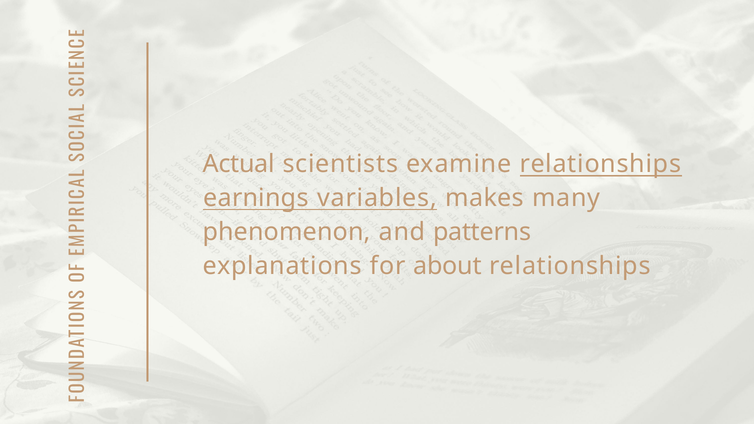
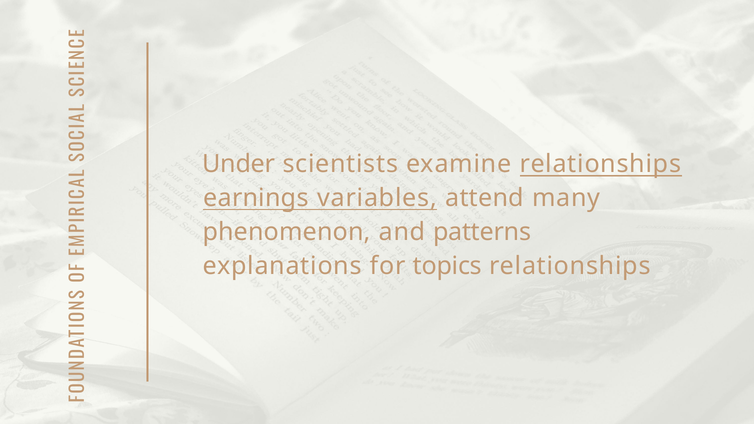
Actual: Actual -> Under
makes: makes -> attend
about: about -> topics
